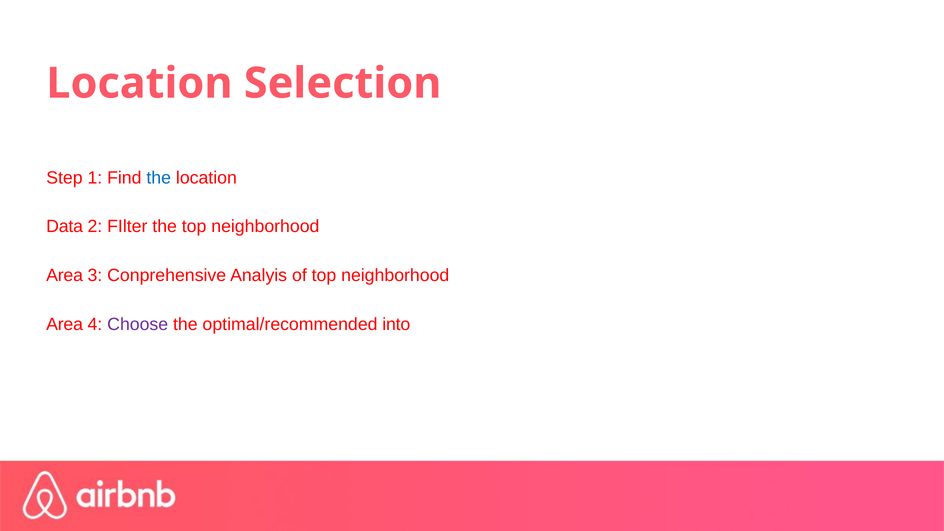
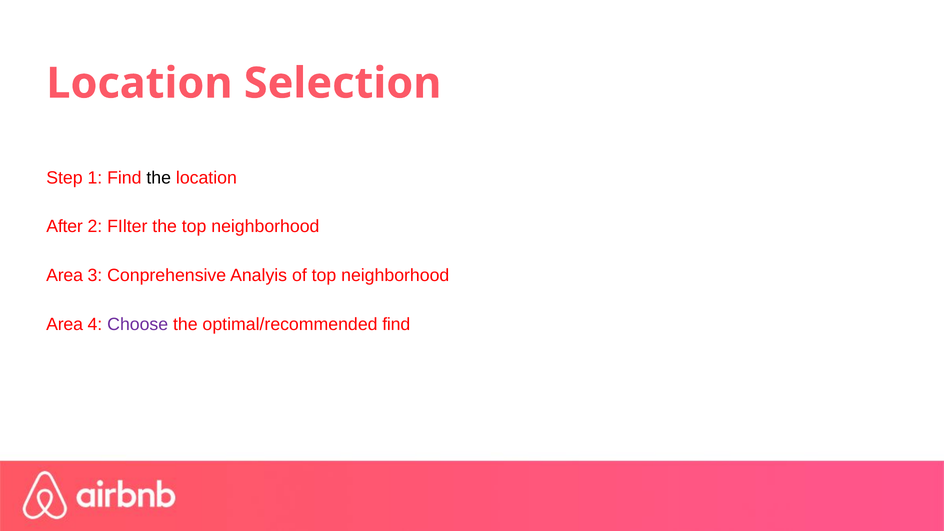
the at (159, 178) colour: blue -> black
Data: Data -> After
optimal/recommended into: into -> find
